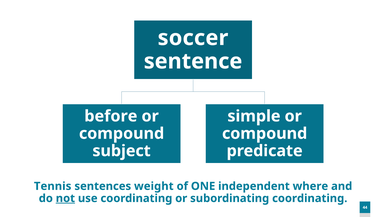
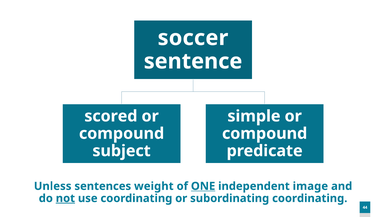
before: before -> scored
Tennis: Tennis -> Unless
ONE underline: none -> present
where: where -> image
